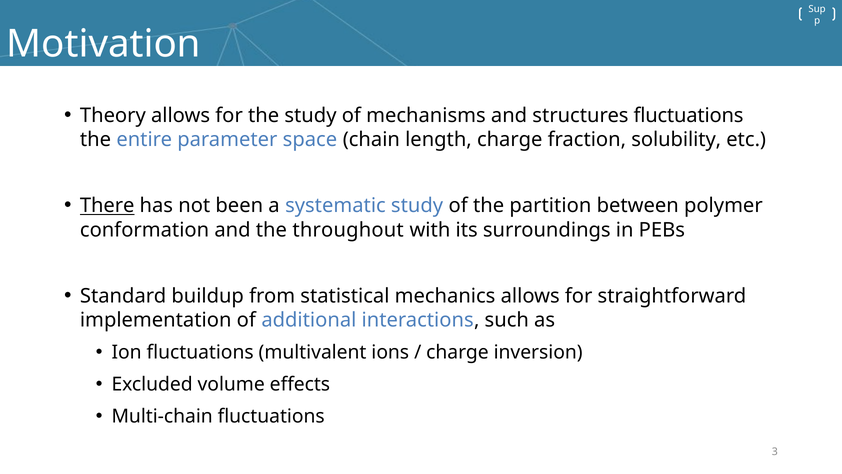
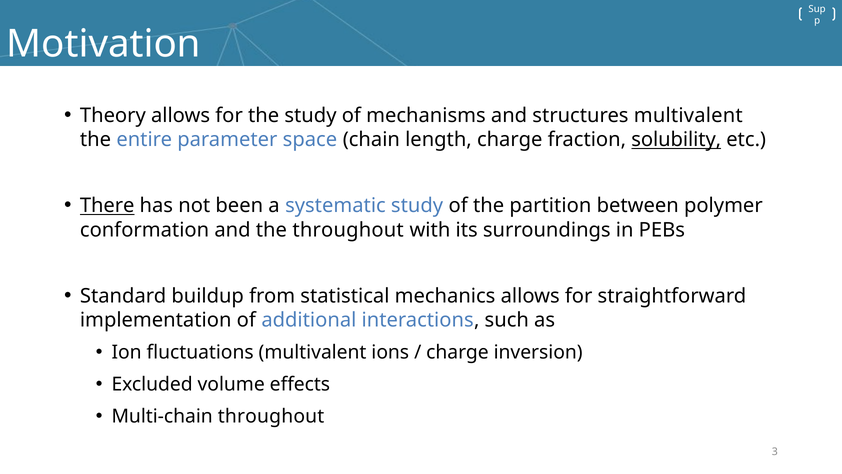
structures fluctuations: fluctuations -> multivalent
solubility underline: none -> present
Multi-chain fluctuations: fluctuations -> throughout
